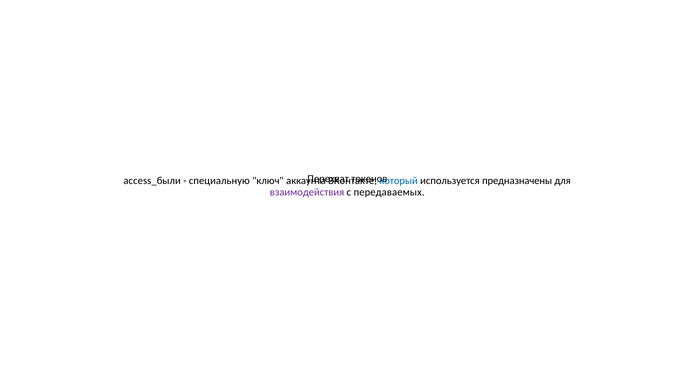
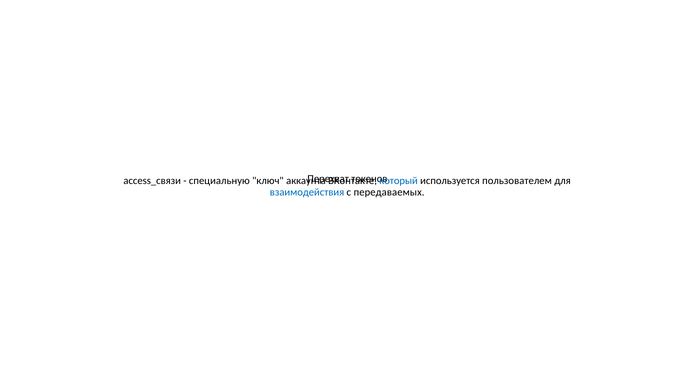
access_были: access_были -> access_связи
предназначены: предназначены -> пользователем
взаимодействия colour: purple -> blue
